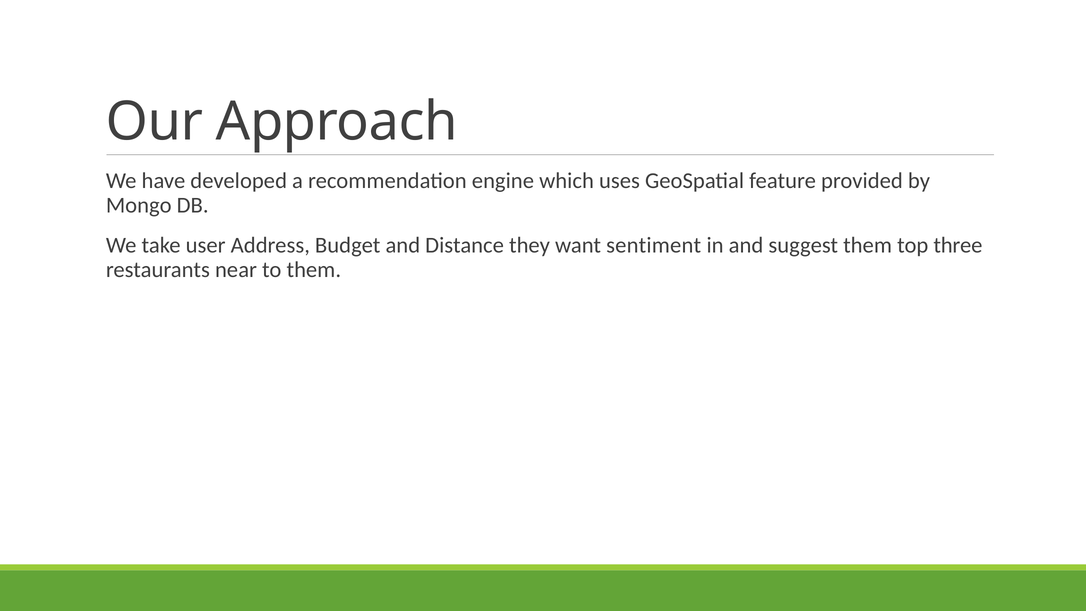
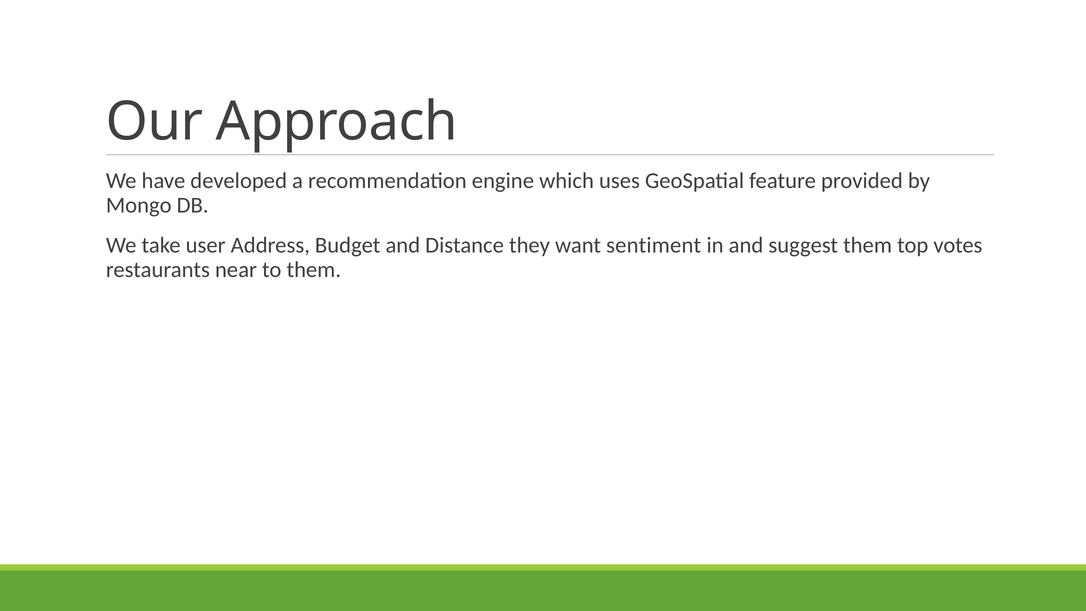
three: three -> votes
